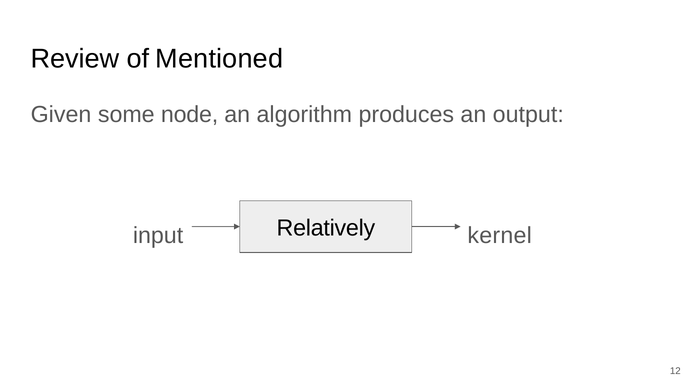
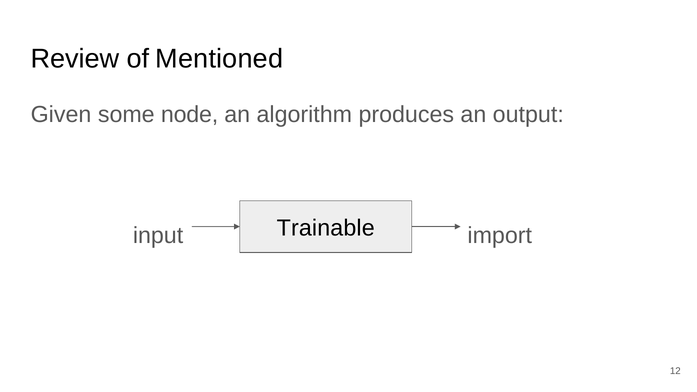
Relatively: Relatively -> Trainable
kernel: kernel -> import
